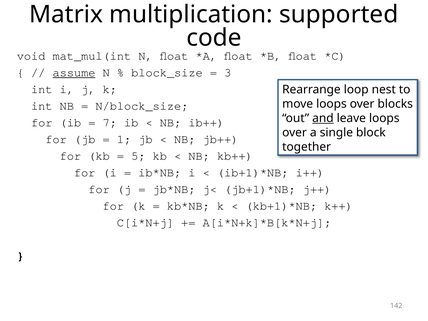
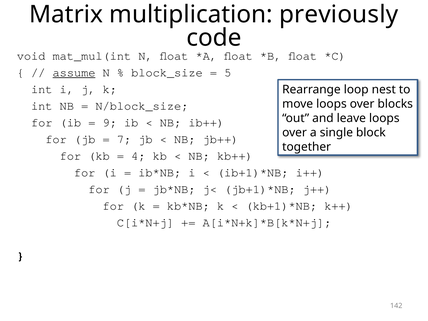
supported: supported -> previously
3: 3 -> 5
and underline: present -> none
7: 7 -> 9
1: 1 -> 7
5: 5 -> 4
